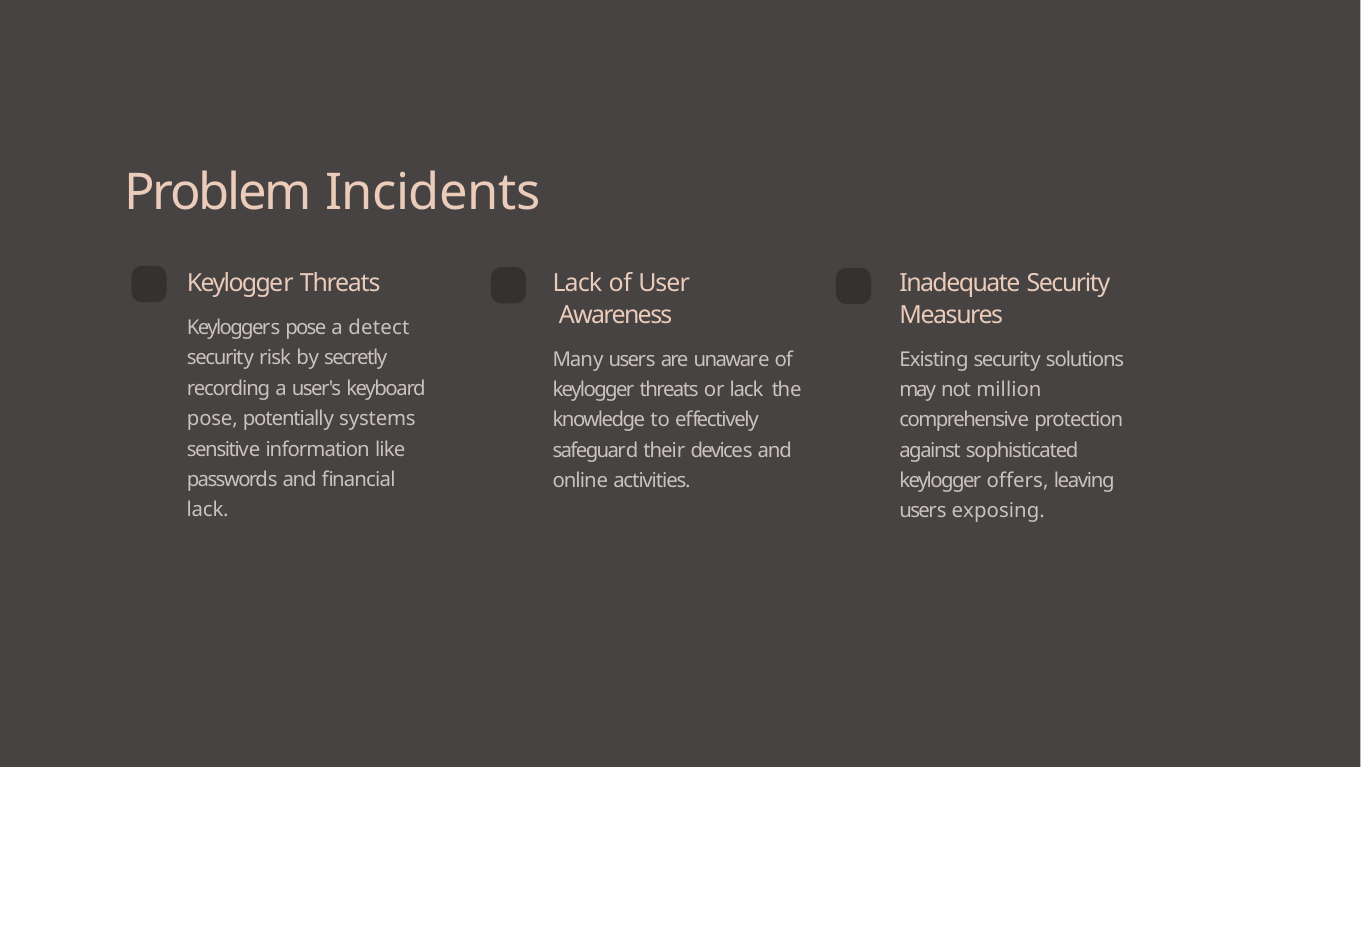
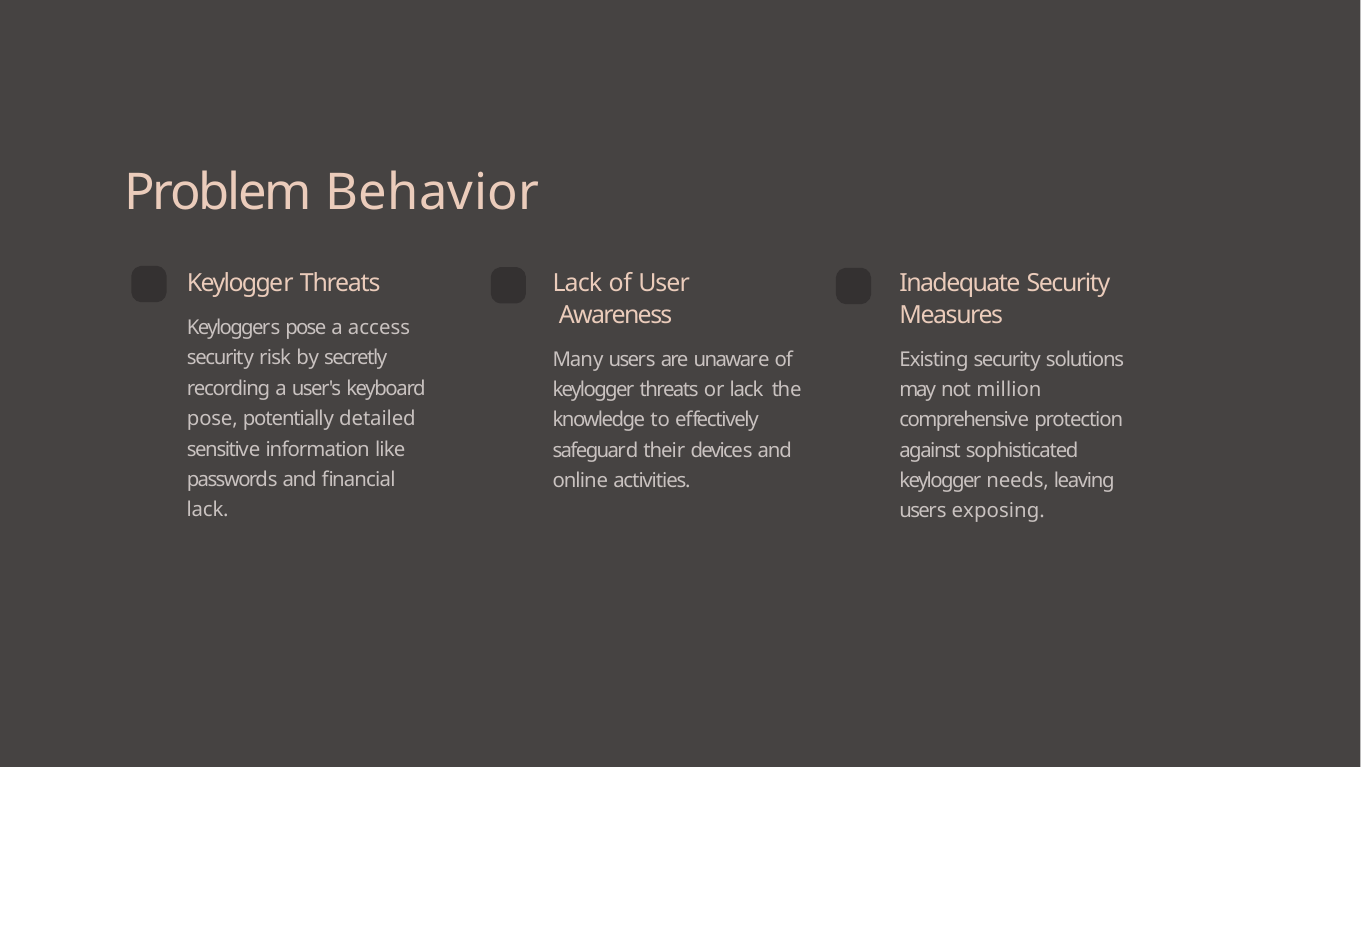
Incidents: Incidents -> Behavior
detect: detect -> access
systems: systems -> detailed
offers: offers -> needs
